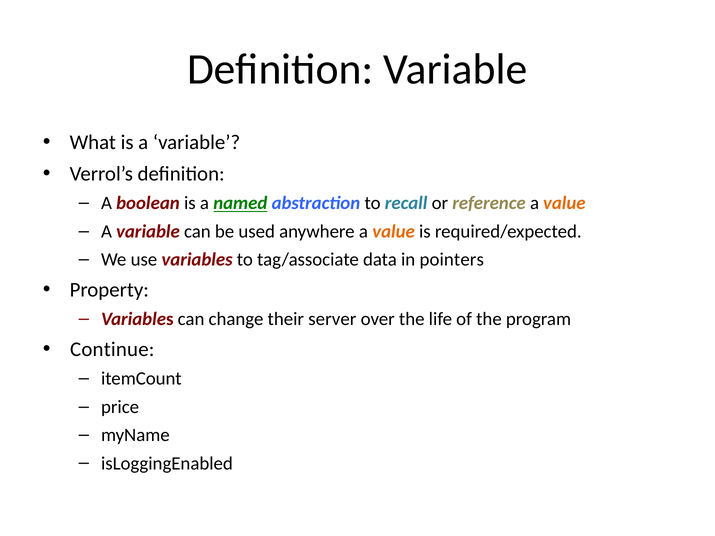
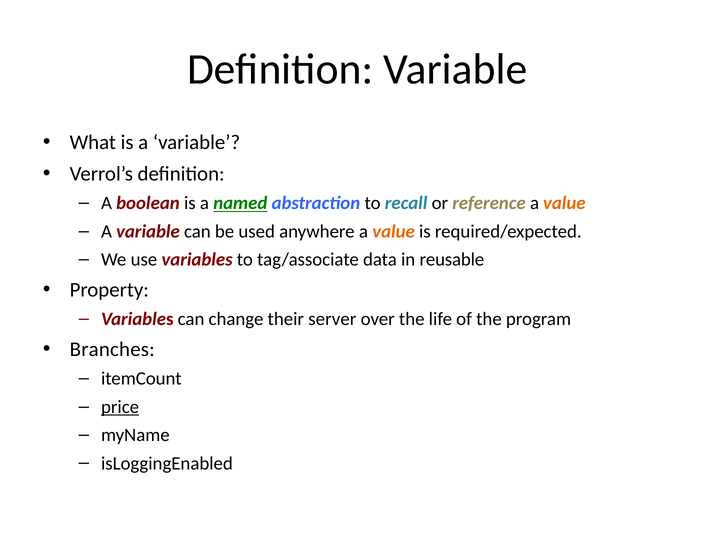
pointers: pointers -> reusable
Continue: Continue -> Branches
price underline: none -> present
